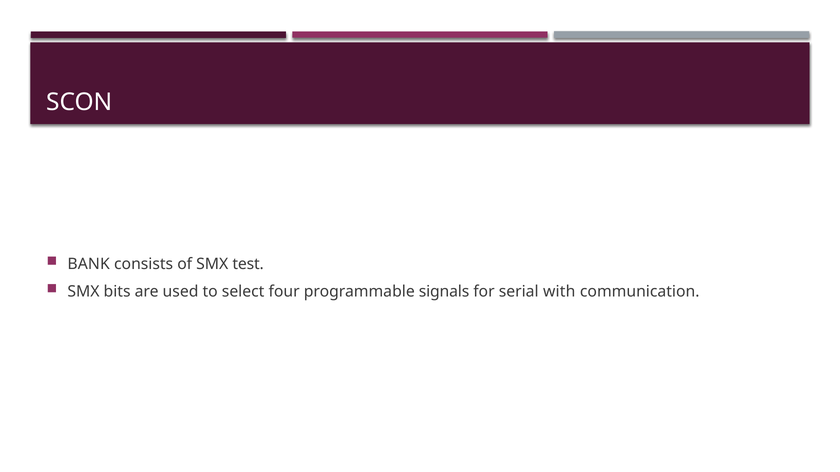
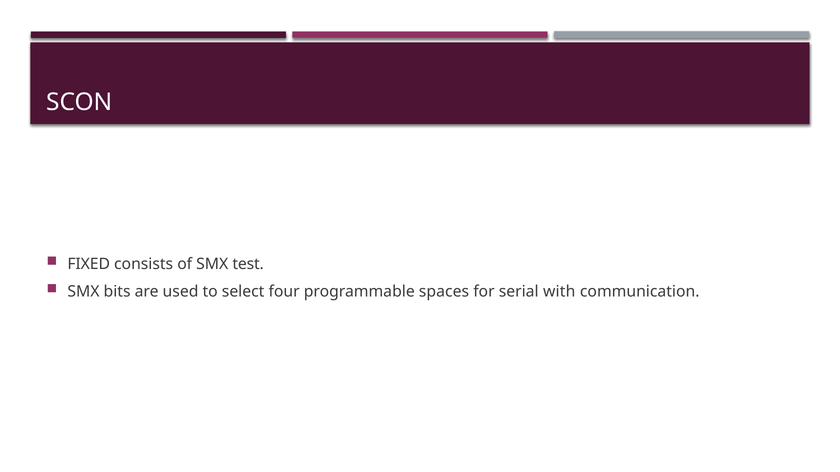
BANK: BANK -> FIXED
signals: signals -> spaces
